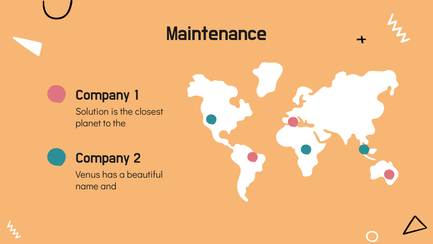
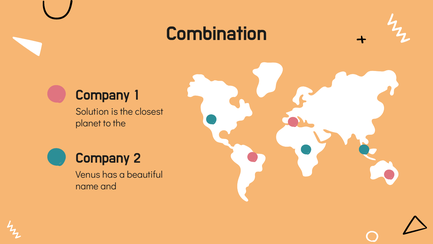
Maintenance: Maintenance -> Combination
